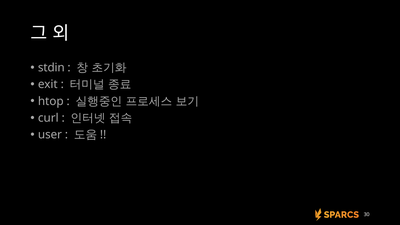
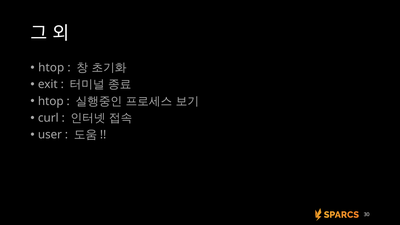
stdin at (51, 68): stdin -> htop
